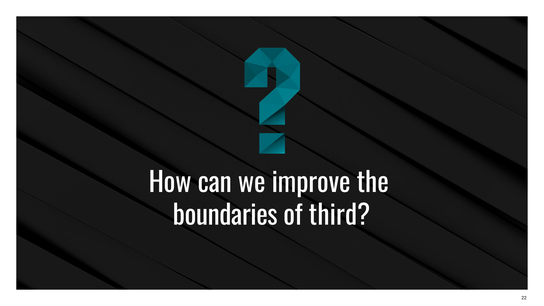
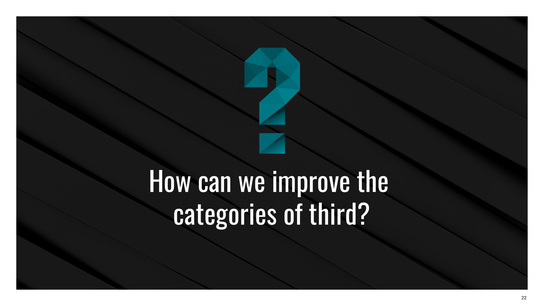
boundaries: boundaries -> categories
